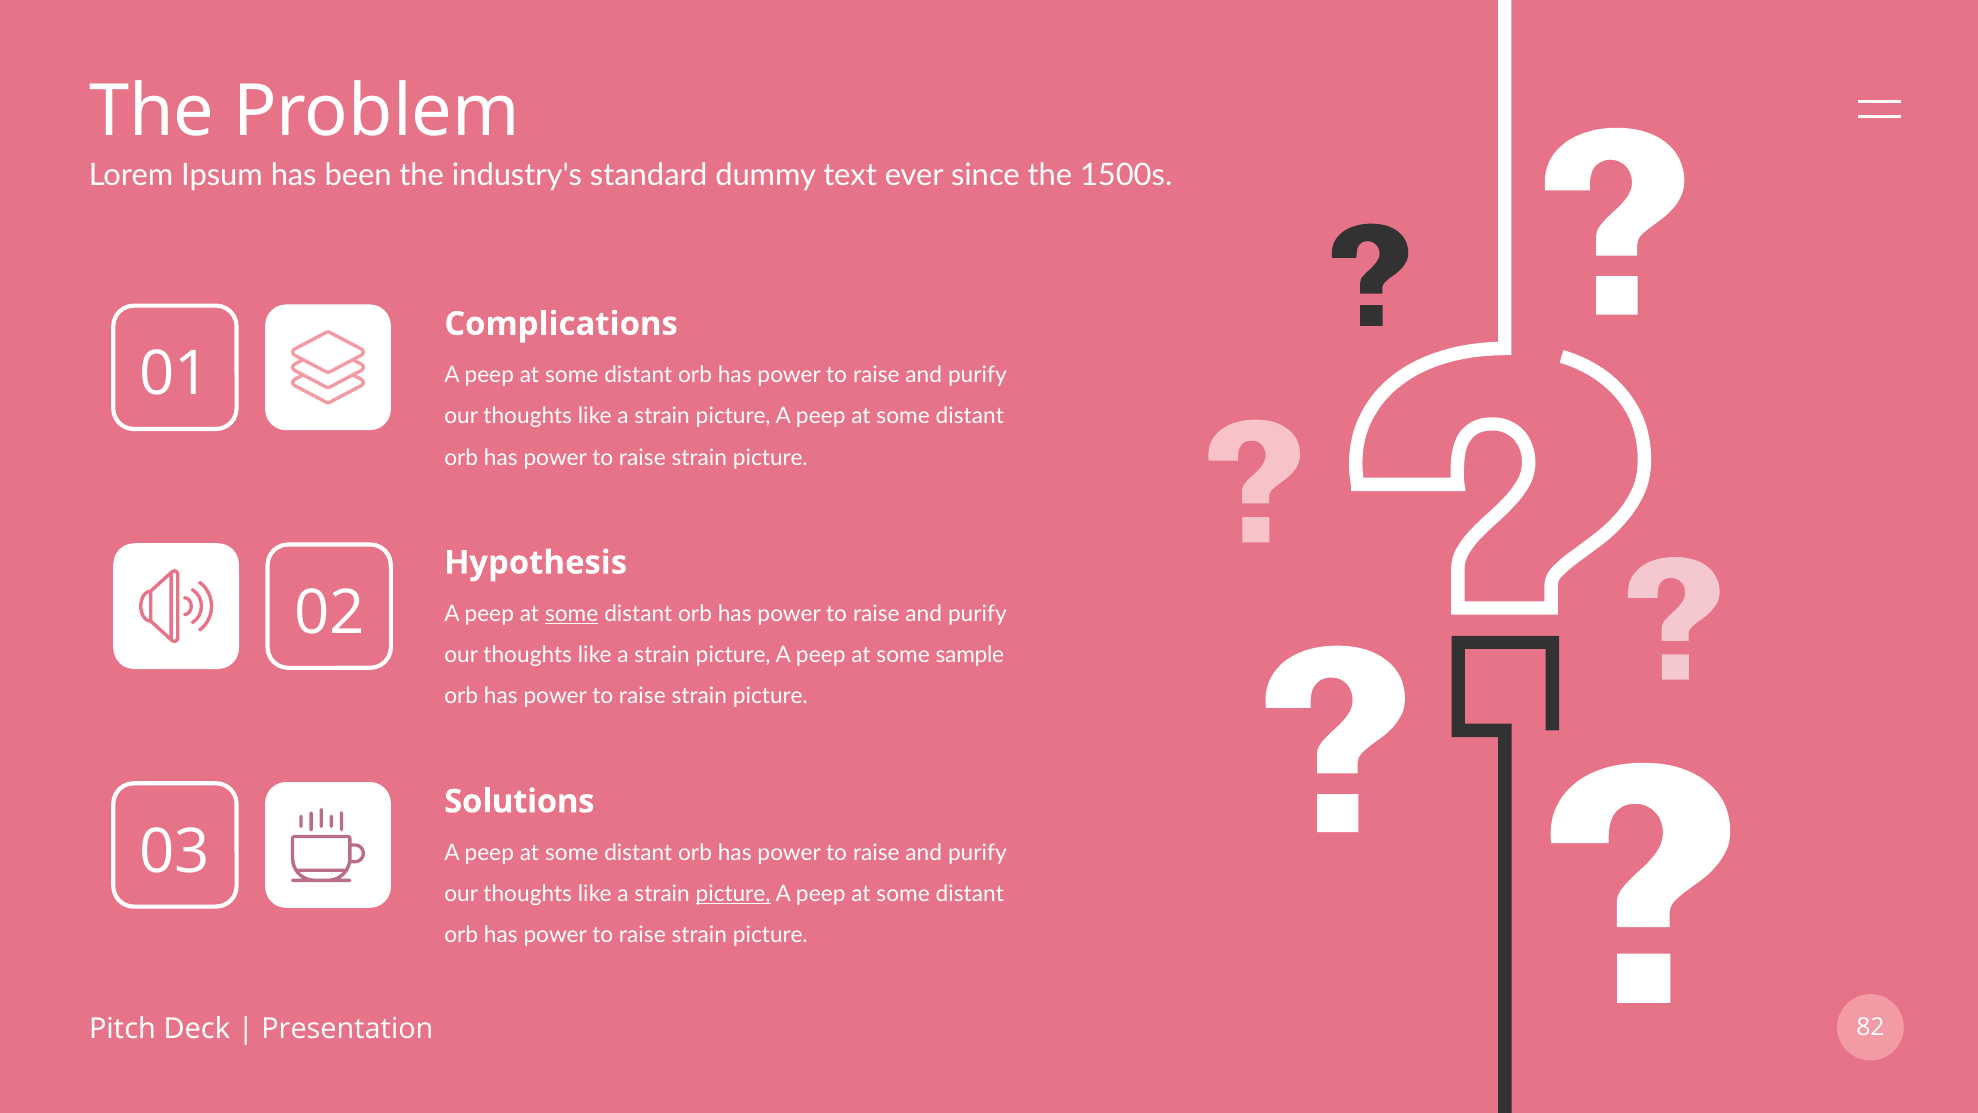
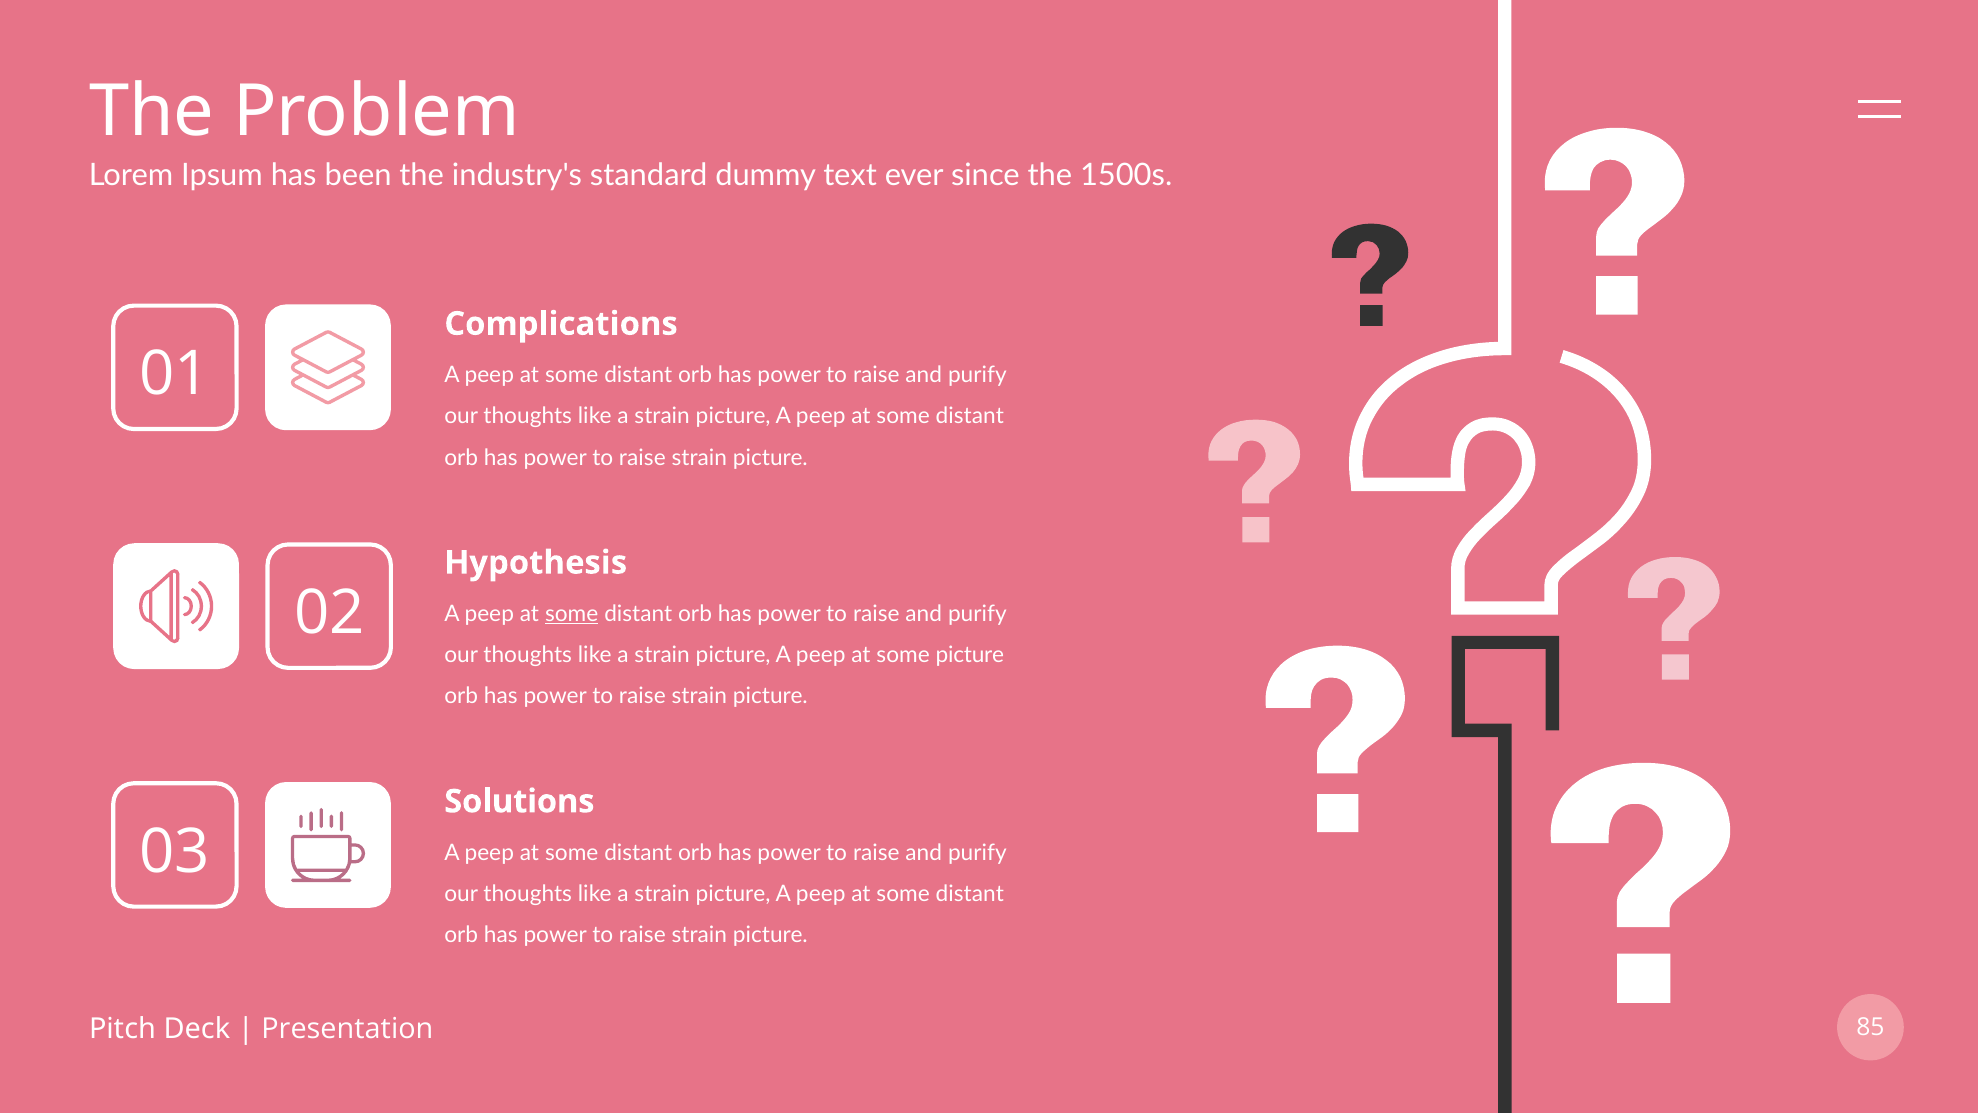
some sample: sample -> picture
picture at (733, 894) underline: present -> none
82: 82 -> 85
